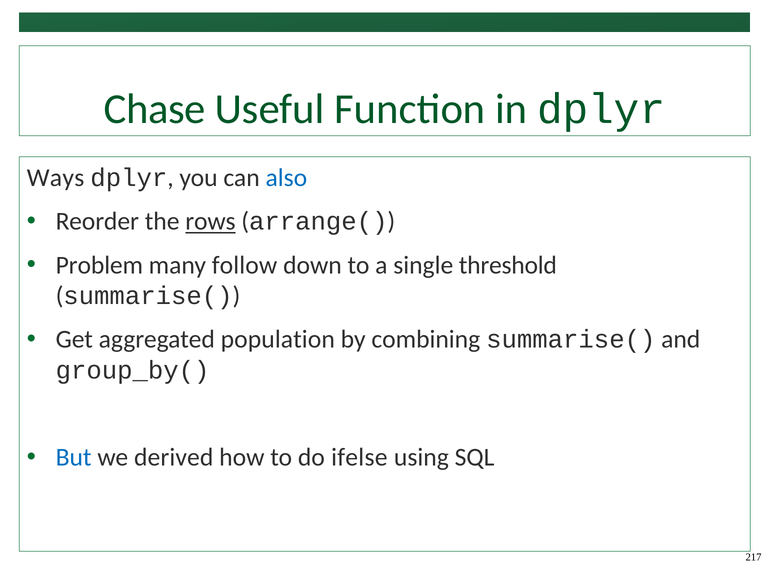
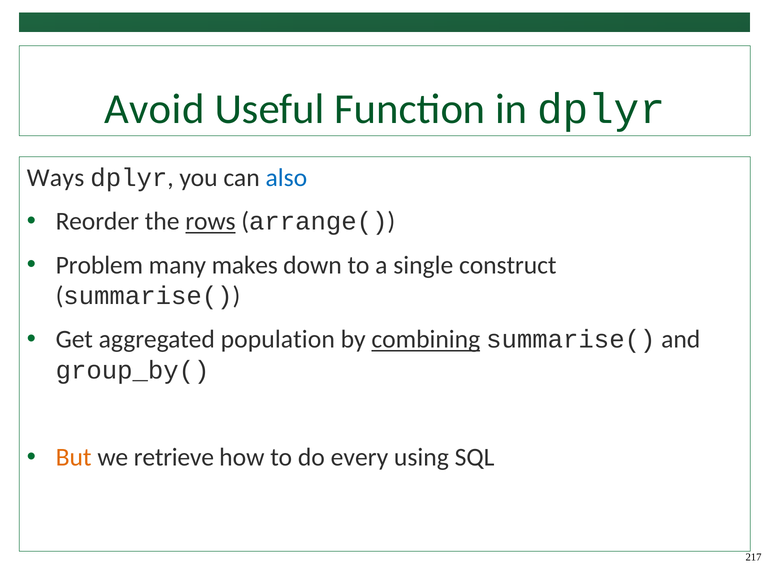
Chase: Chase -> Avoid
follow: follow -> makes
threshold: threshold -> construct
combining underline: none -> present
But colour: blue -> orange
derived: derived -> retrieve
ifelse: ifelse -> every
